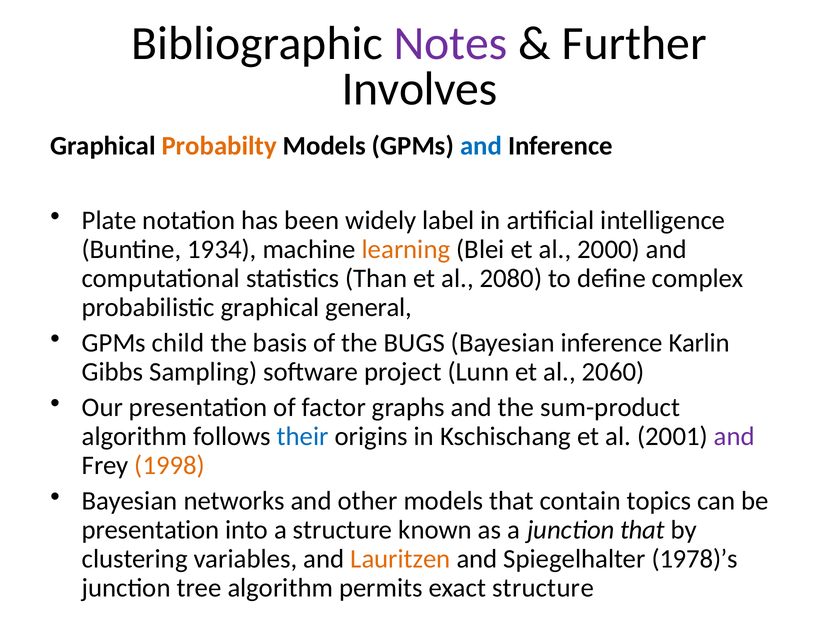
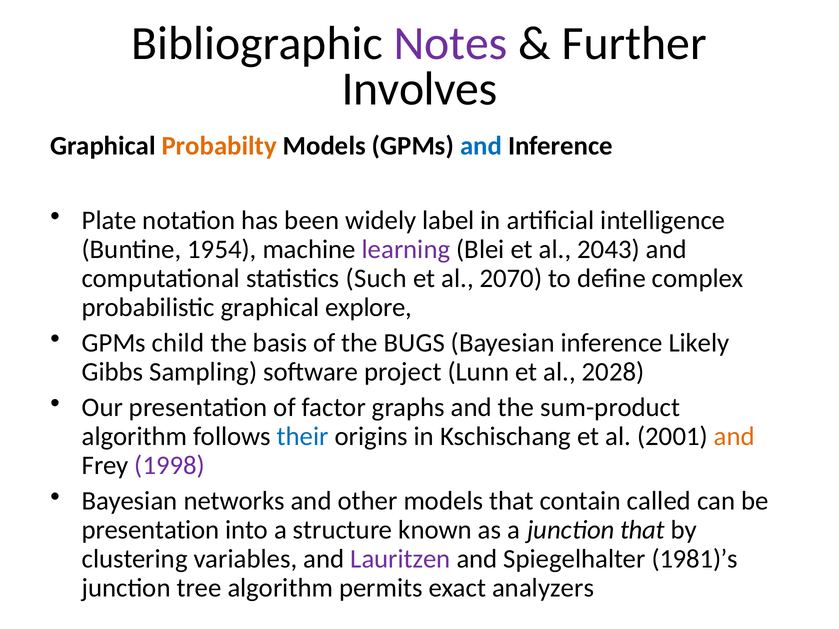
1934: 1934 -> 1954
learning colour: orange -> purple
2000: 2000 -> 2043
Than: Than -> Such
2080: 2080 -> 2070
general: general -> explore
Karlin: Karlin -> Likely
2060: 2060 -> 2028
and at (734, 437) colour: purple -> orange
1998 colour: orange -> purple
topics: topics -> called
Lauritzen colour: orange -> purple
1978)’s: 1978)’s -> 1981)’s
exact structure: structure -> analyzers
